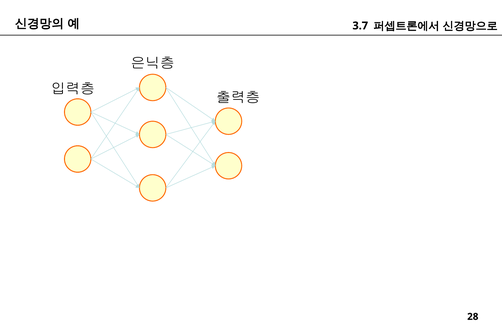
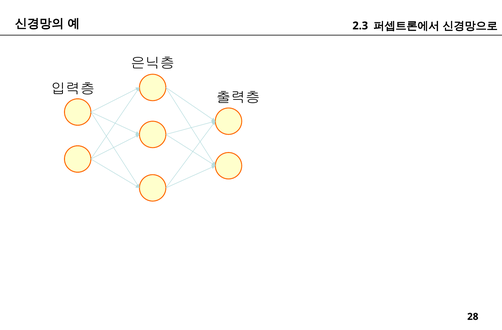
3.7: 3.7 -> 2.3
